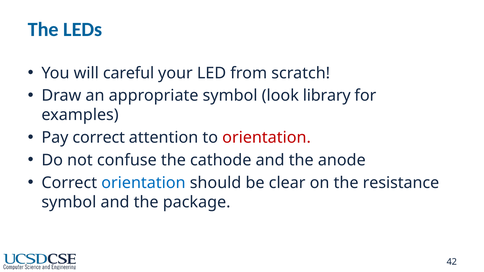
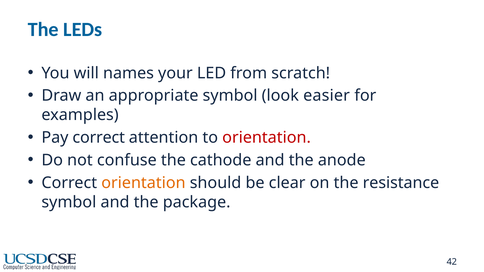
careful: careful -> names
library: library -> easier
orientation at (143, 183) colour: blue -> orange
